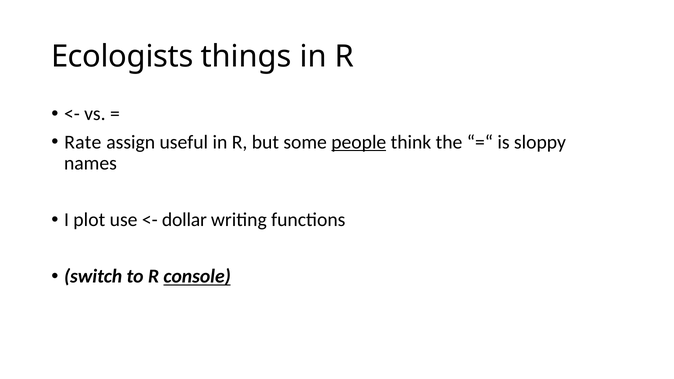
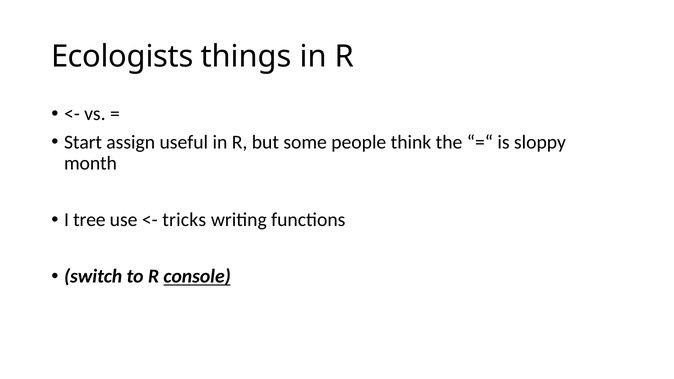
Rate: Rate -> Start
people underline: present -> none
names: names -> month
plot: plot -> tree
dollar: dollar -> tricks
